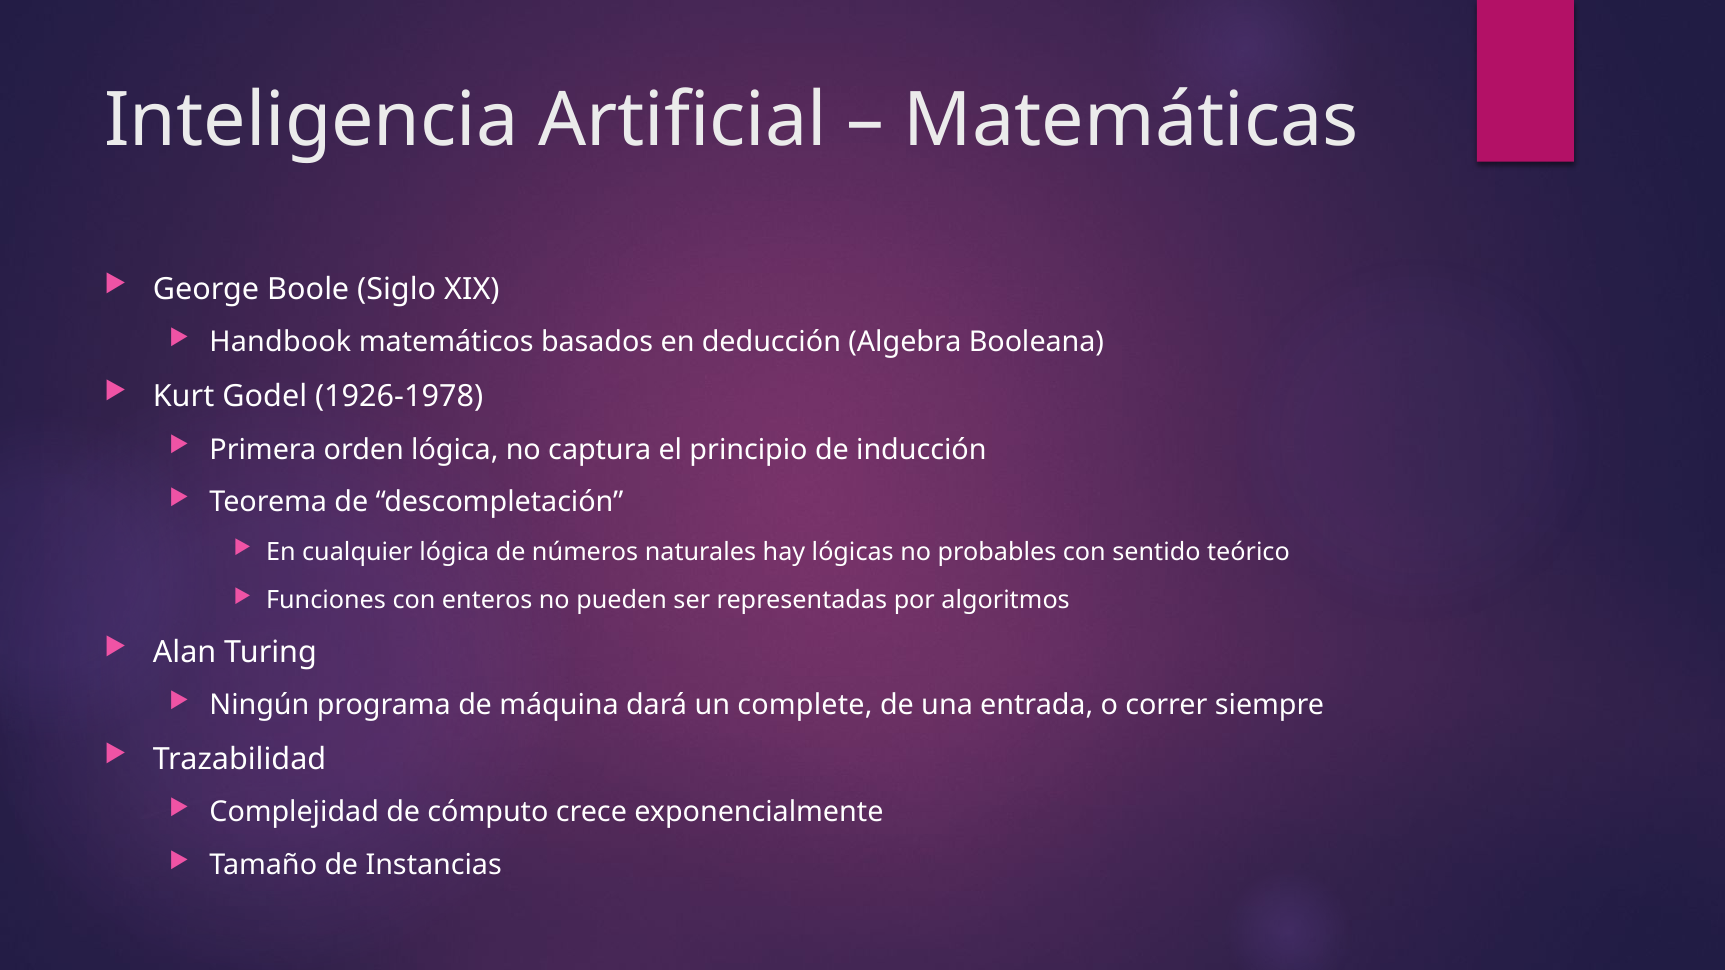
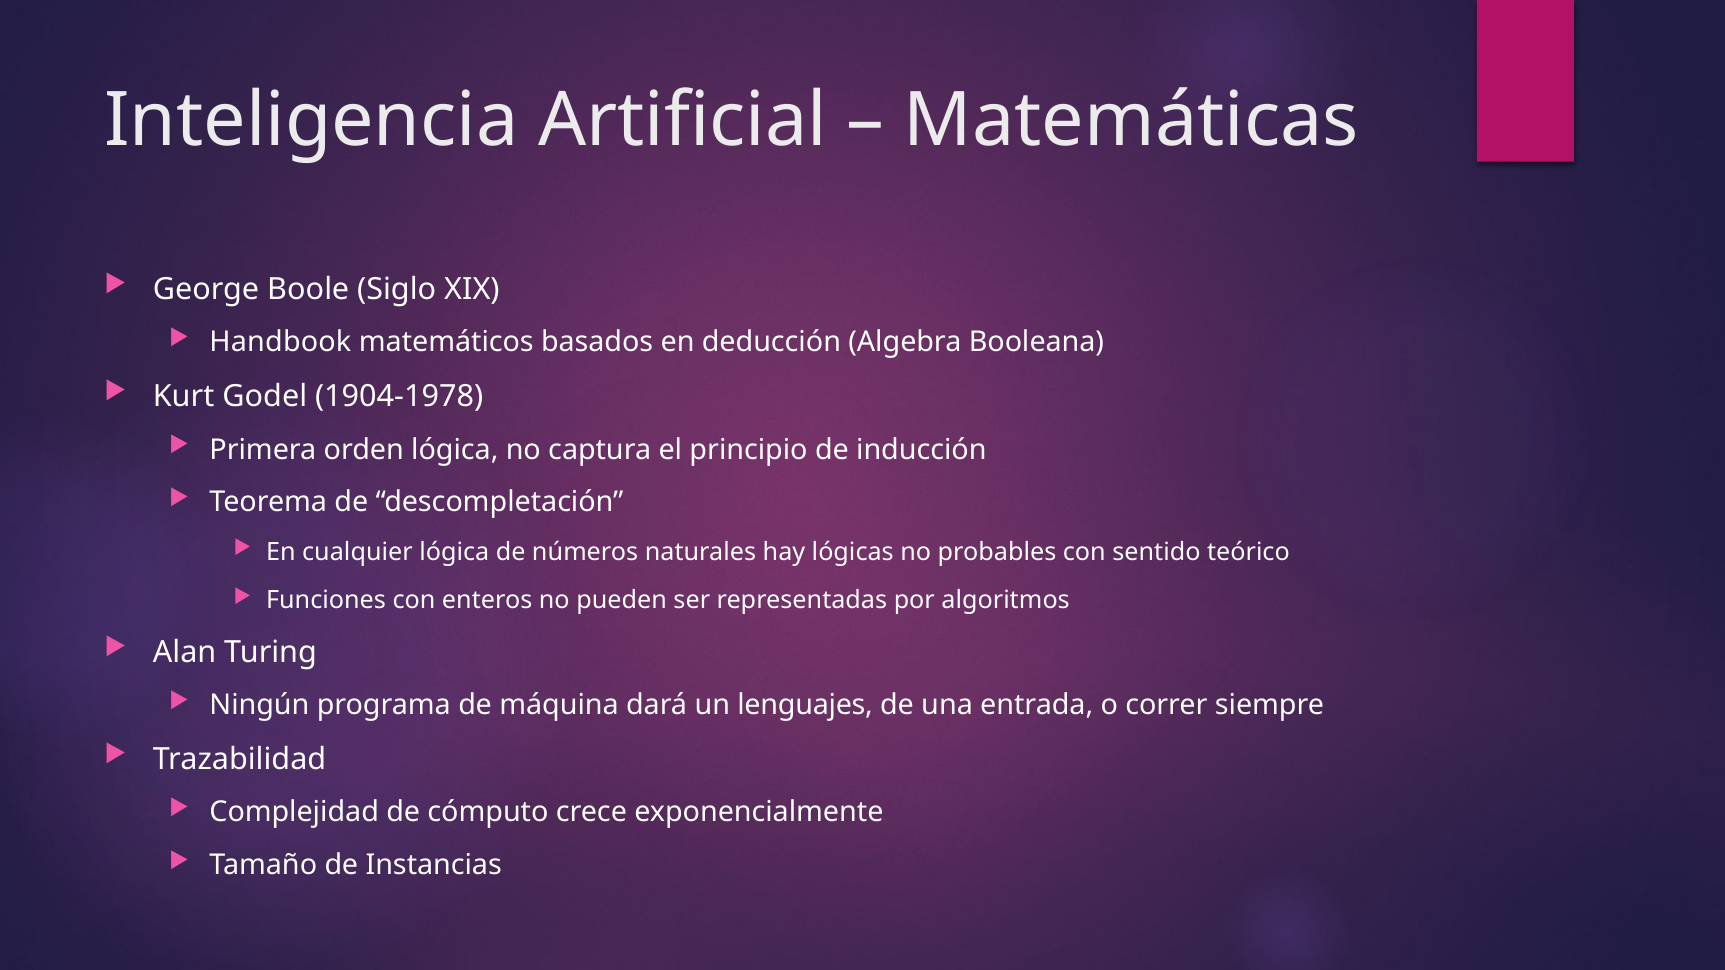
1926-1978: 1926-1978 -> 1904-1978
complete: complete -> lenguajes
